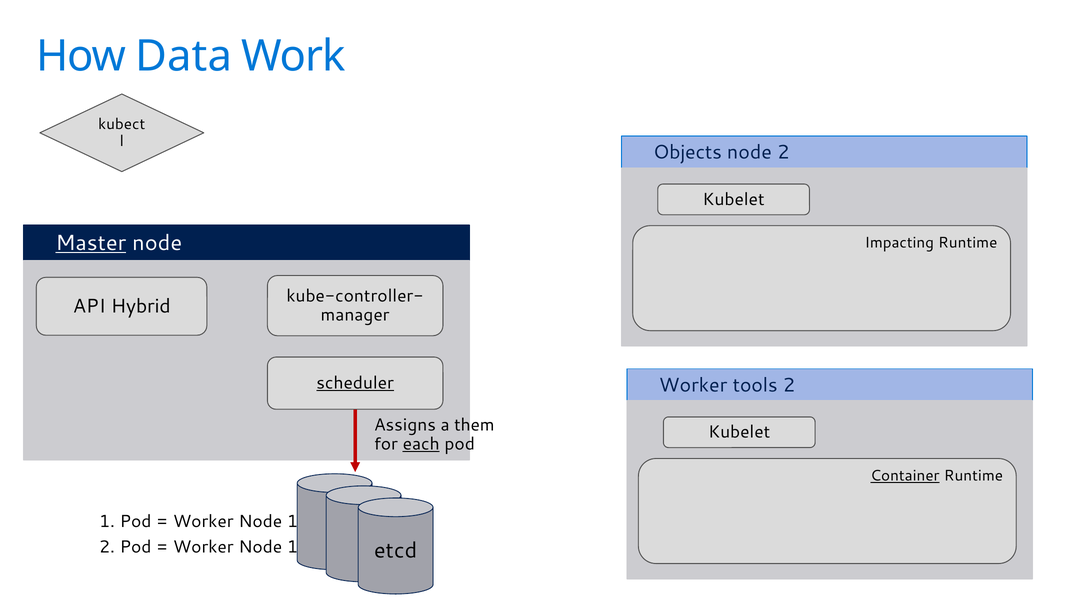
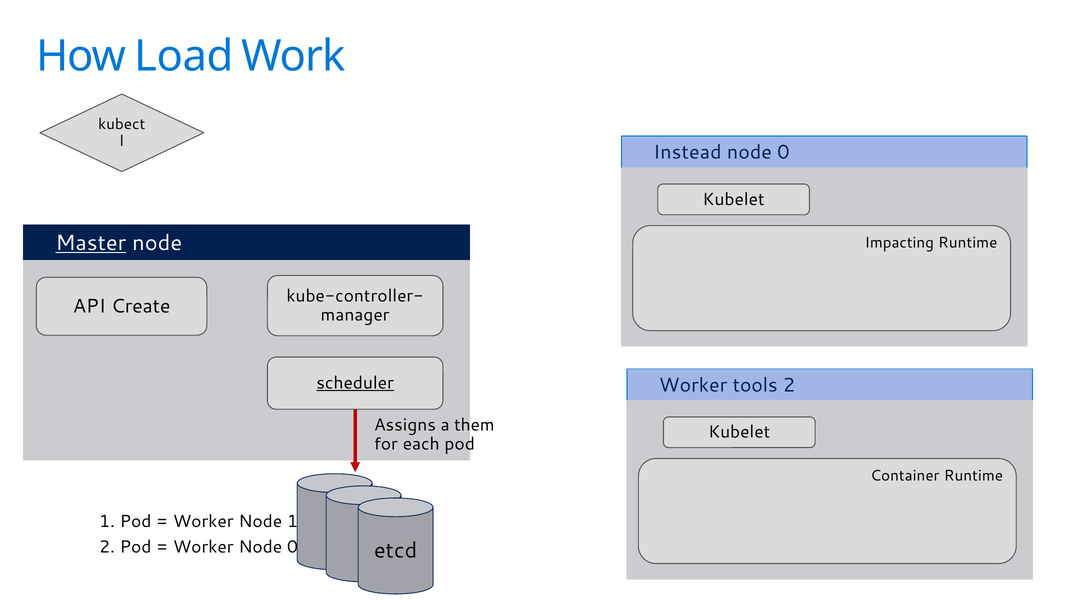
Data: Data -> Load
Objects: Objects -> Instead
2 at (783, 152): 2 -> 0
Hybrid: Hybrid -> Create
each underline: present -> none
Container underline: present -> none
1 at (292, 547): 1 -> 0
